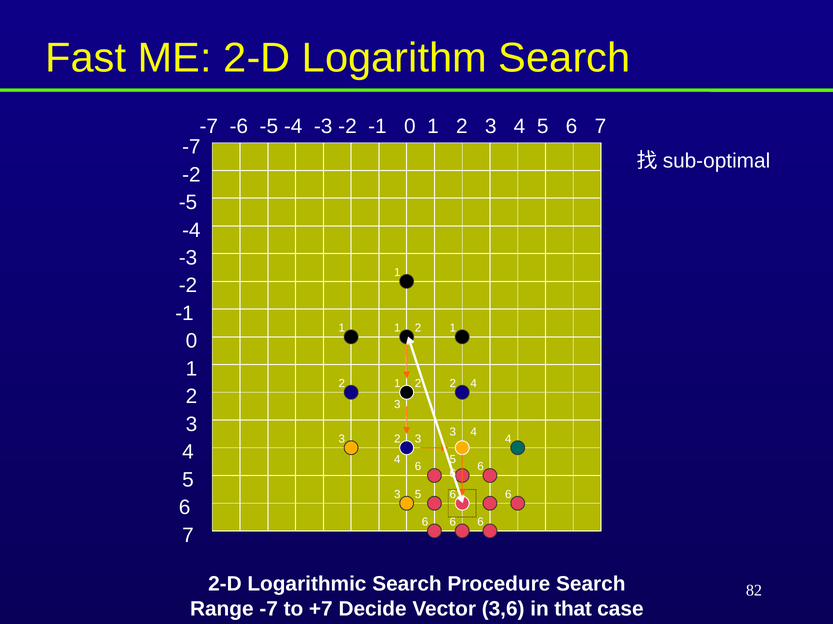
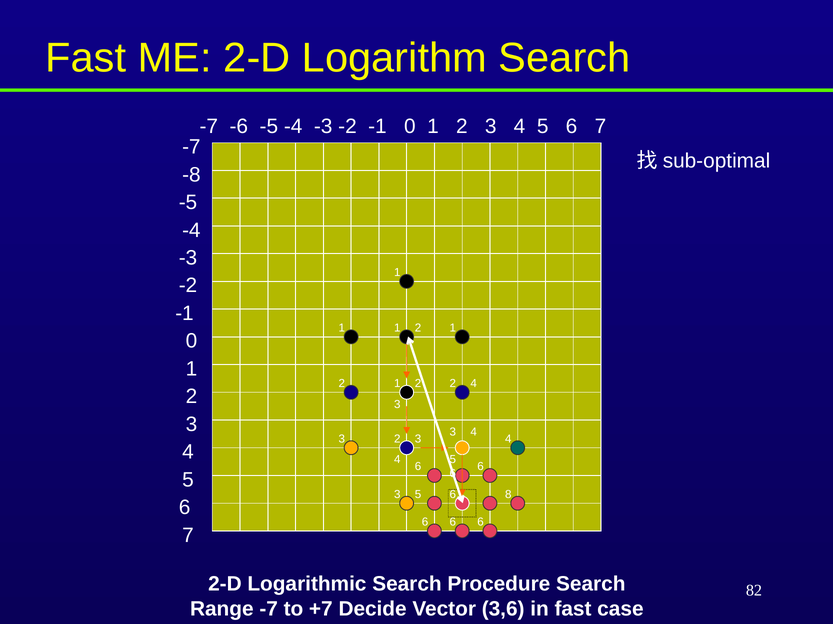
-2 at (191, 175): -2 -> -8
6 at (508, 495): 6 -> 8
in that: that -> fast
